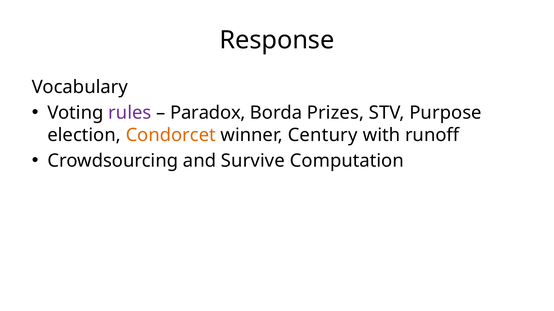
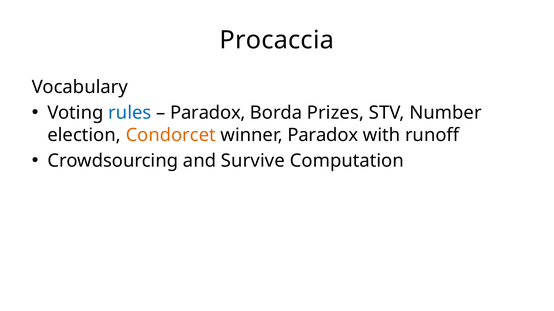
Response: Response -> Procaccia
rules colour: purple -> blue
Purpose: Purpose -> Number
winner Century: Century -> Paradox
